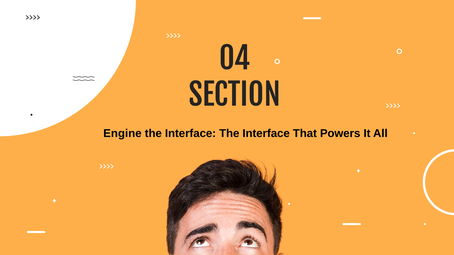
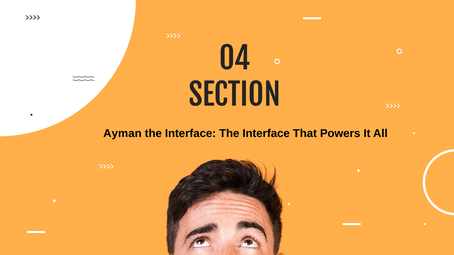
Engine: Engine -> Ayman
